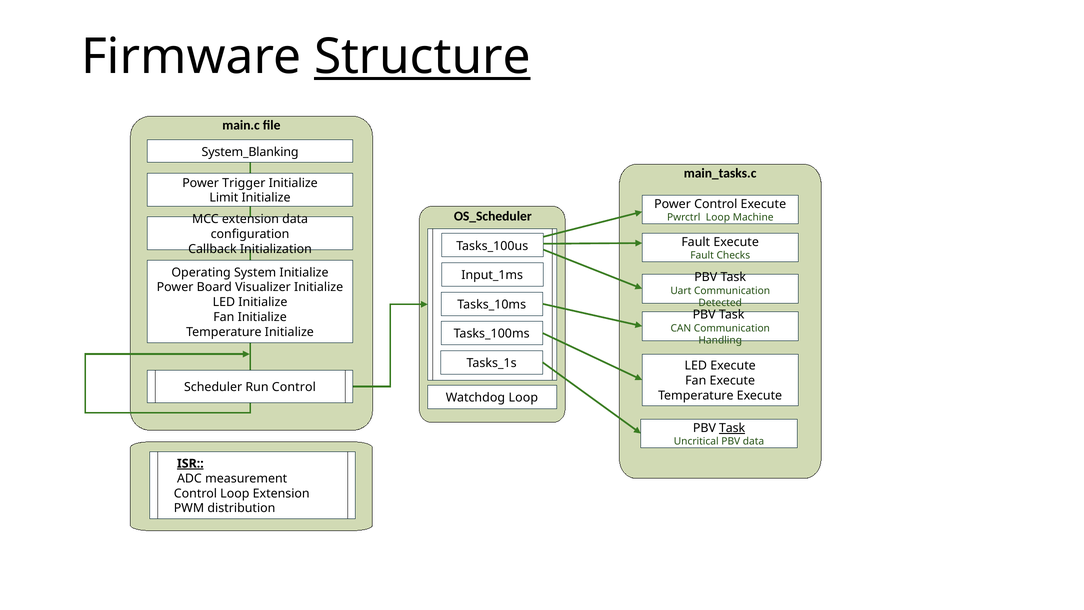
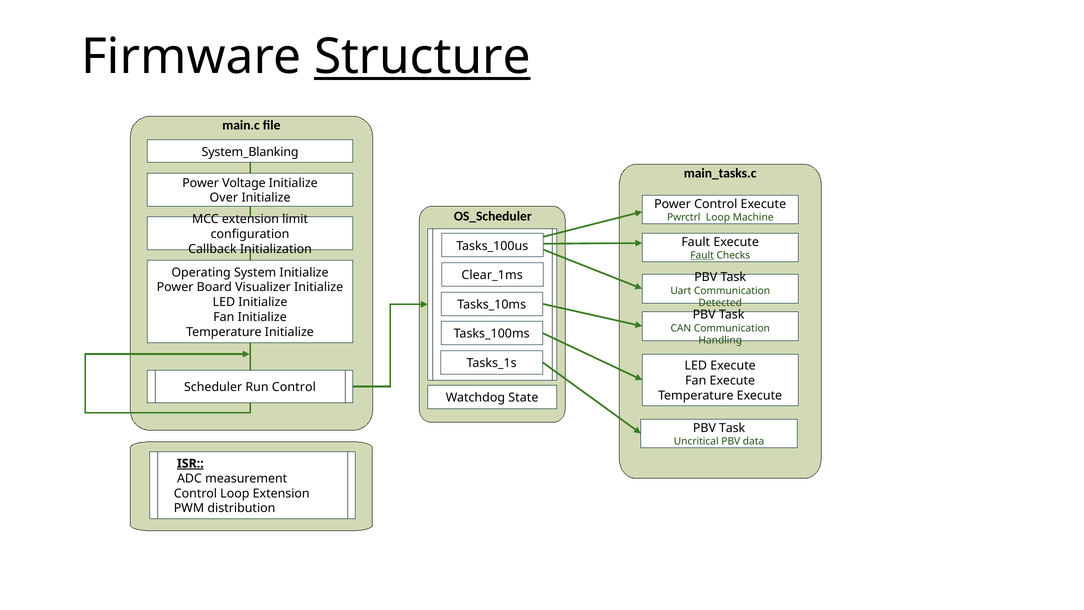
Trigger: Trigger -> Voltage
Limit: Limit -> Over
extension data: data -> limit
Fault at (702, 255) underline: none -> present
Input_1ms: Input_1ms -> Clear_1ms
Watchdog Loop: Loop -> State
Task at (732, 428) underline: present -> none
